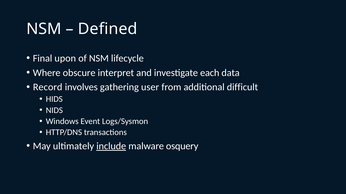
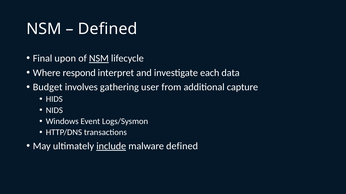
NSM at (99, 58) underline: none -> present
obscure: obscure -> respond
Record: Record -> Budget
difficult: difficult -> capture
malware osquery: osquery -> defined
